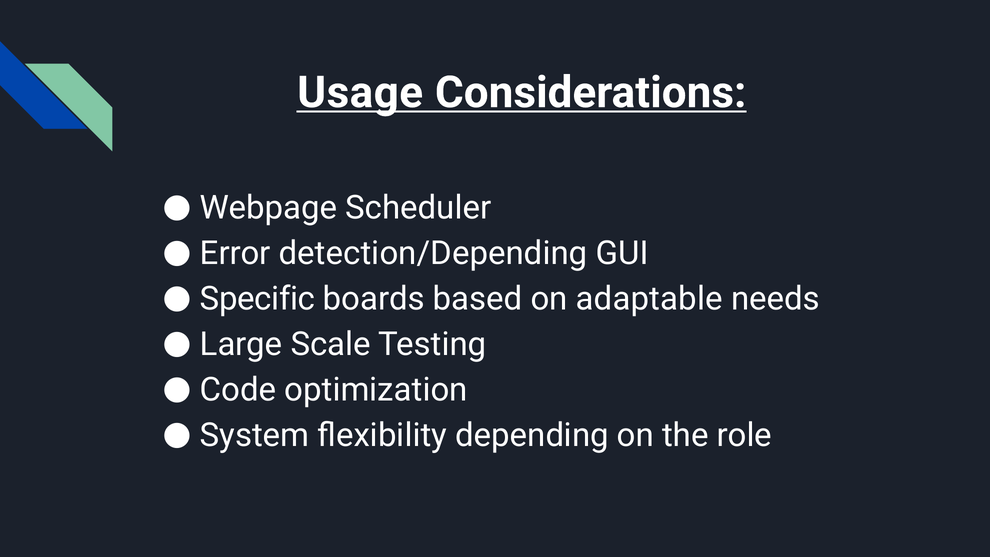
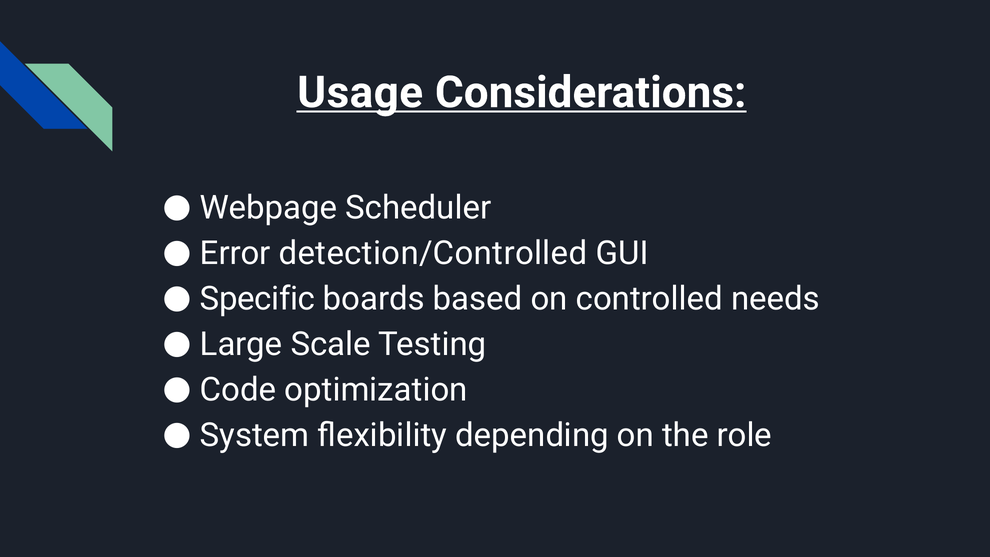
detection/Depending: detection/Depending -> detection/Controlled
adaptable: adaptable -> controlled
